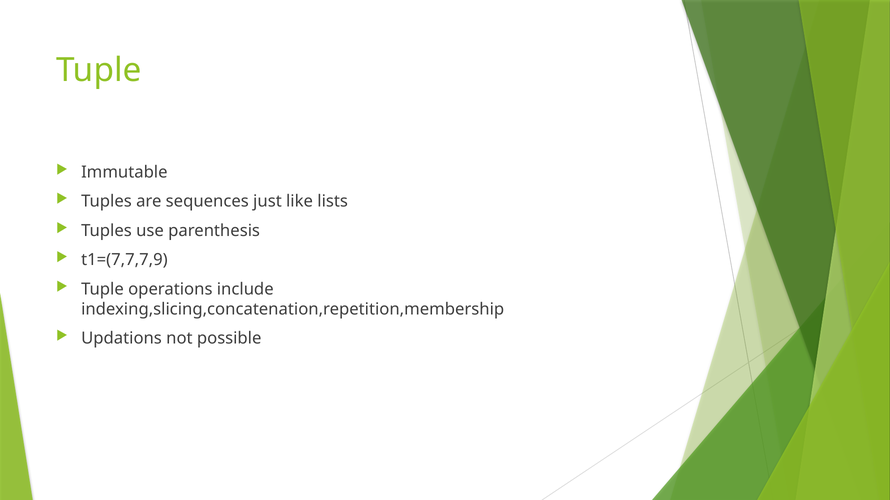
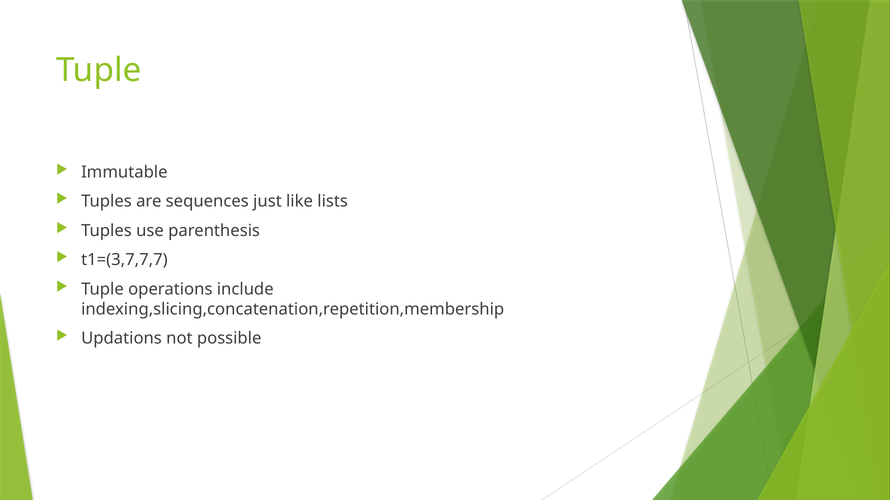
t1=(7,7,7,9: t1=(7,7,7,9 -> t1=(3,7,7,7
